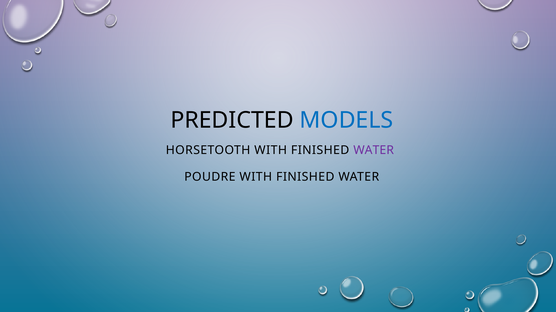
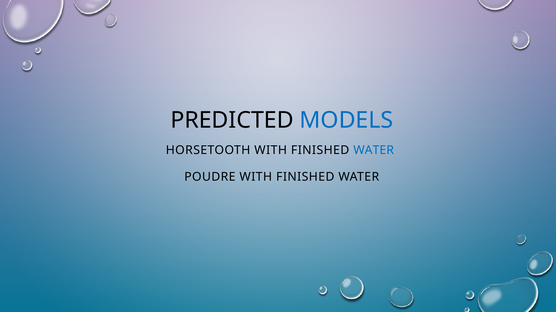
WATER at (374, 151) colour: purple -> blue
